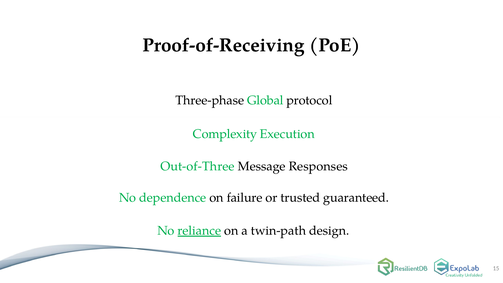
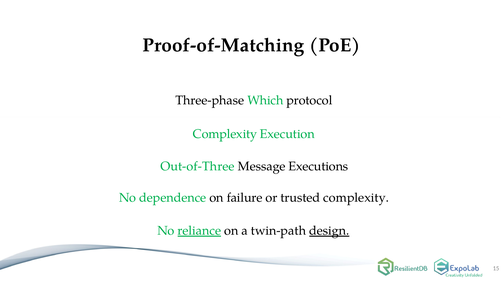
Proof-of-Receiving: Proof-of-Receiving -> Proof-of-Matching
Global: Global -> Which
Responses: Responses -> Executions
trusted guaranteed: guaranteed -> complexity
design underline: none -> present
